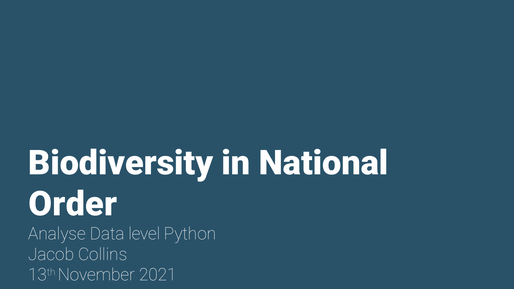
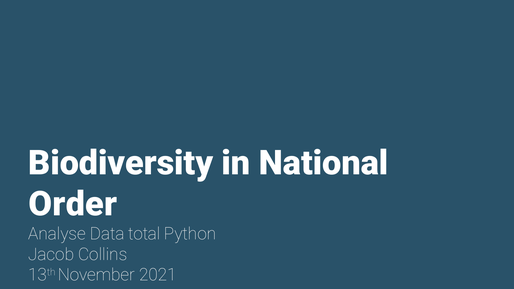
level: level -> total
